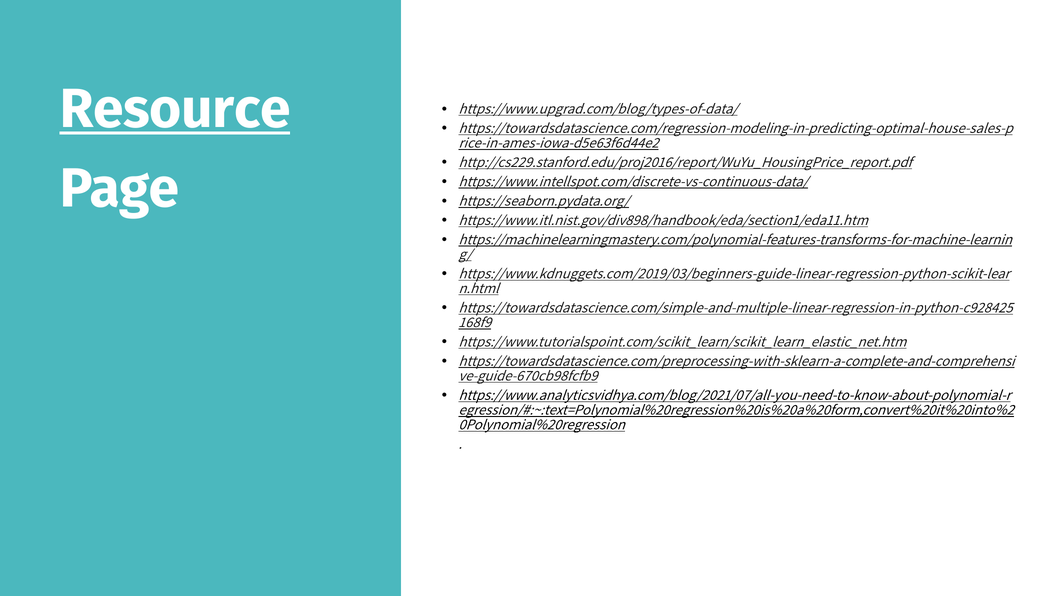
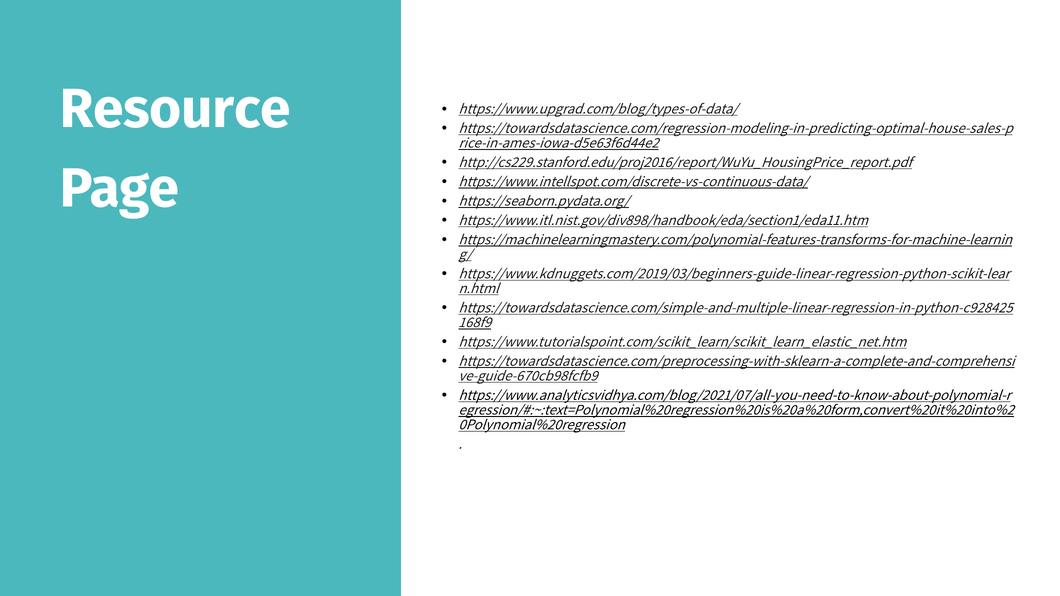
Resource underline: present -> none
